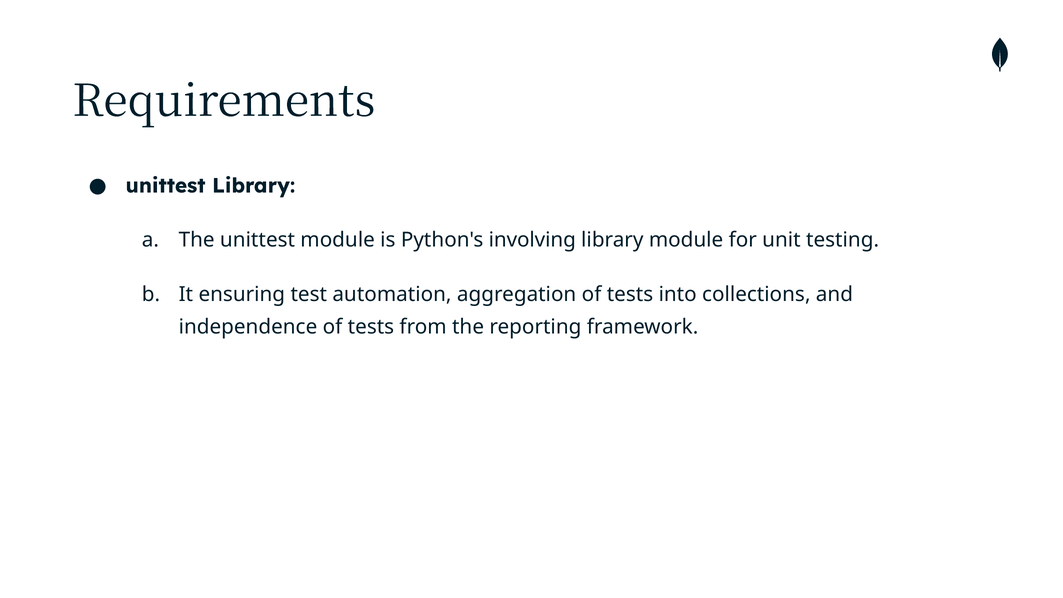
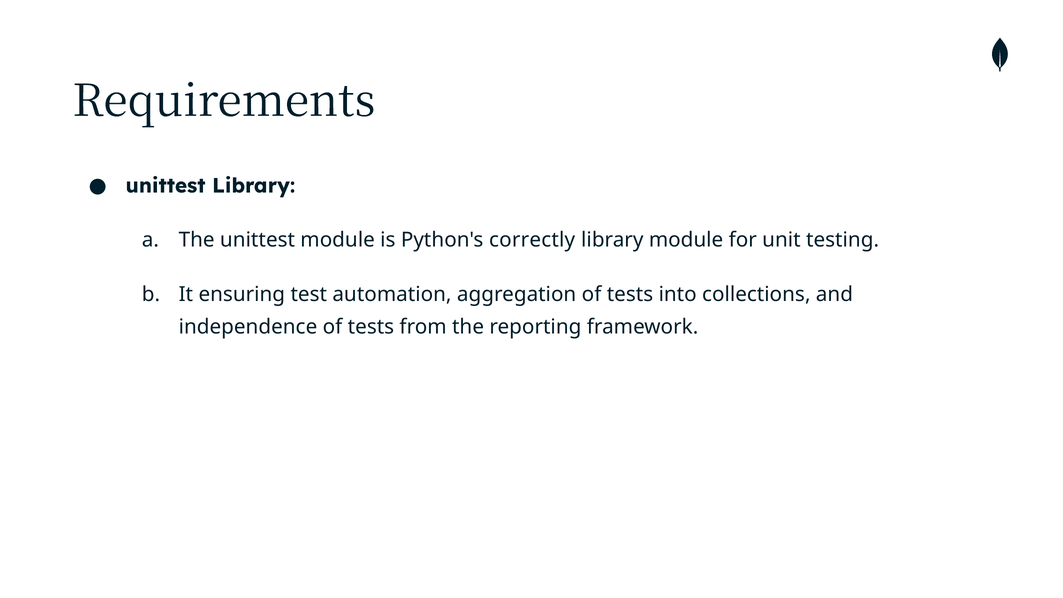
involving: involving -> correctly
